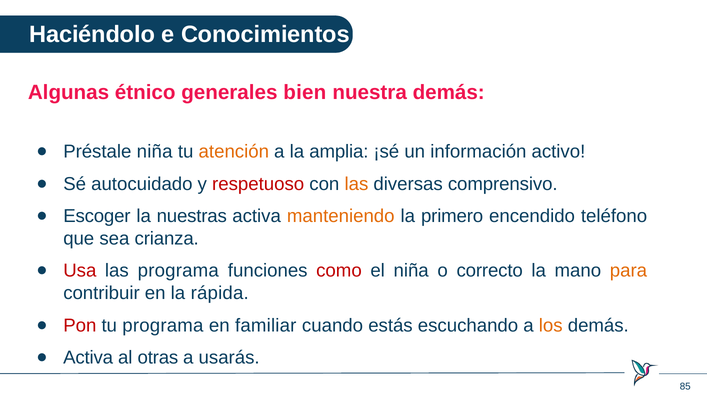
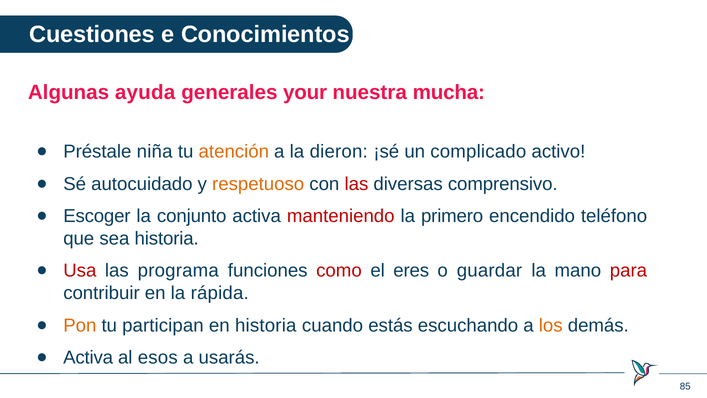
Haciéndolo: Haciéndolo -> Cuestiones
étnico: étnico -> ayuda
bien: bien -> your
nuestra demás: demás -> mucha
amplia: amplia -> dieron
información: información -> complicado
respetuoso colour: red -> orange
las at (356, 184) colour: orange -> red
nuestras: nuestras -> conjunto
manteniendo colour: orange -> red
sea crianza: crianza -> historia
el niña: niña -> eres
correcto: correcto -> guardar
para colour: orange -> red
Pon colour: red -> orange
tu programa: programa -> participan
en familiar: familiar -> historia
otras: otras -> esos
